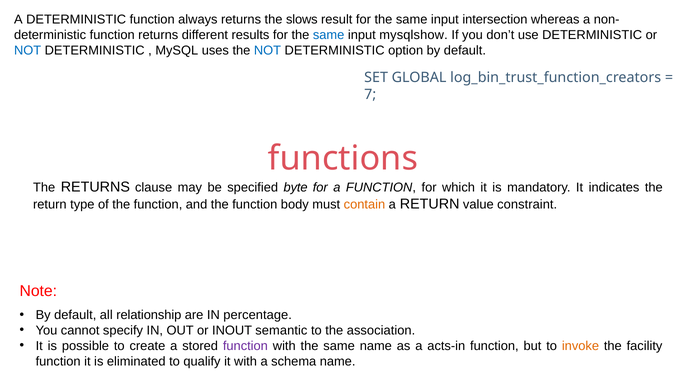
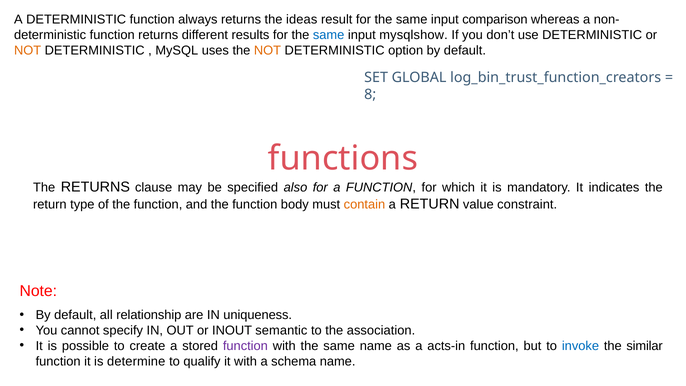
slows: slows -> ideas
intersection: intersection -> comparison
NOT at (28, 50) colour: blue -> orange
NOT at (267, 50) colour: blue -> orange
7: 7 -> 8
byte: byte -> also
percentage: percentage -> uniqueness
invoke colour: orange -> blue
facility: facility -> similar
eliminated: eliminated -> determine
